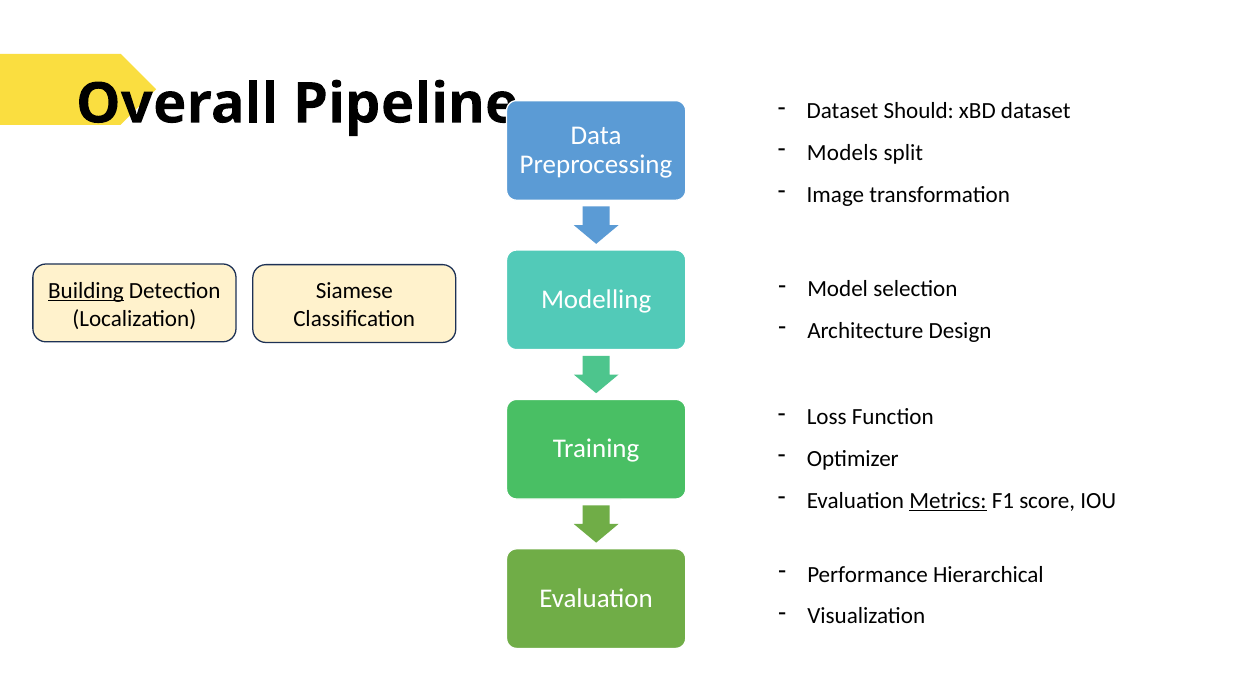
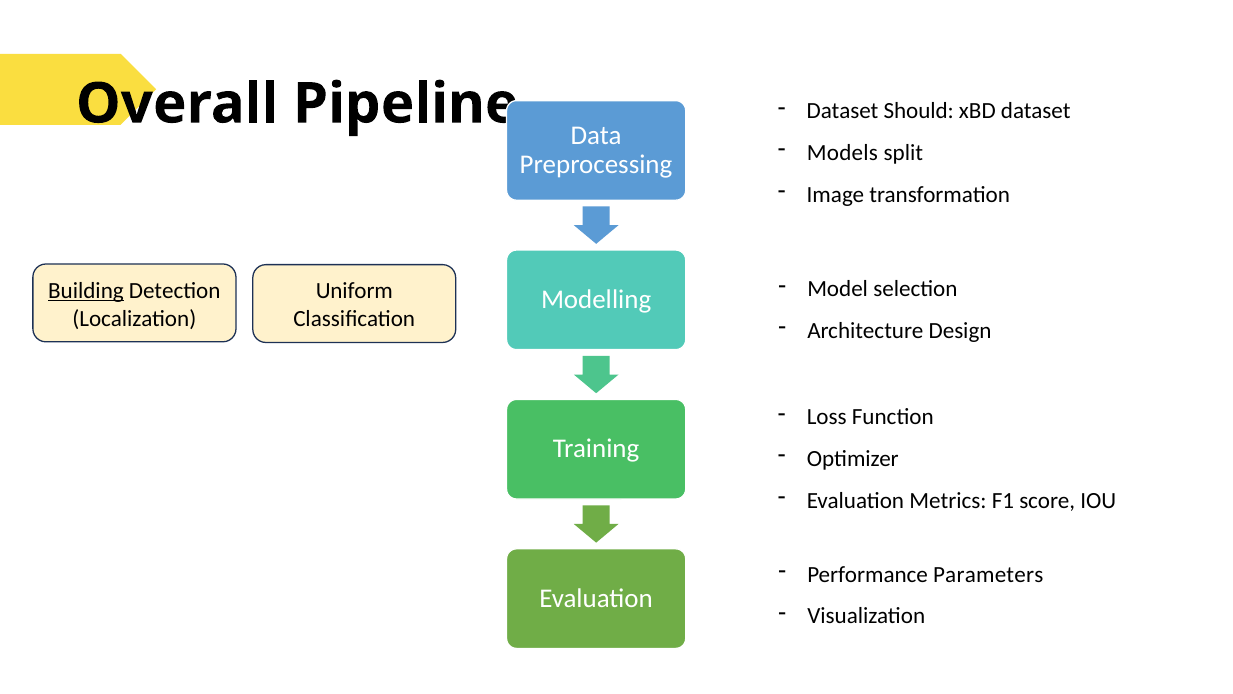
Siamese: Siamese -> Uniform
Metrics underline: present -> none
Hierarchical: Hierarchical -> Parameters
